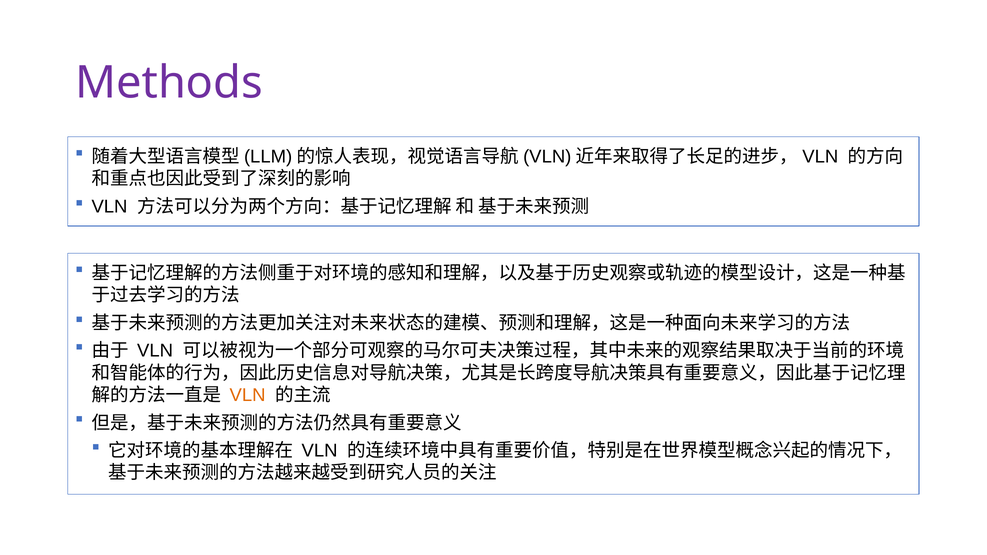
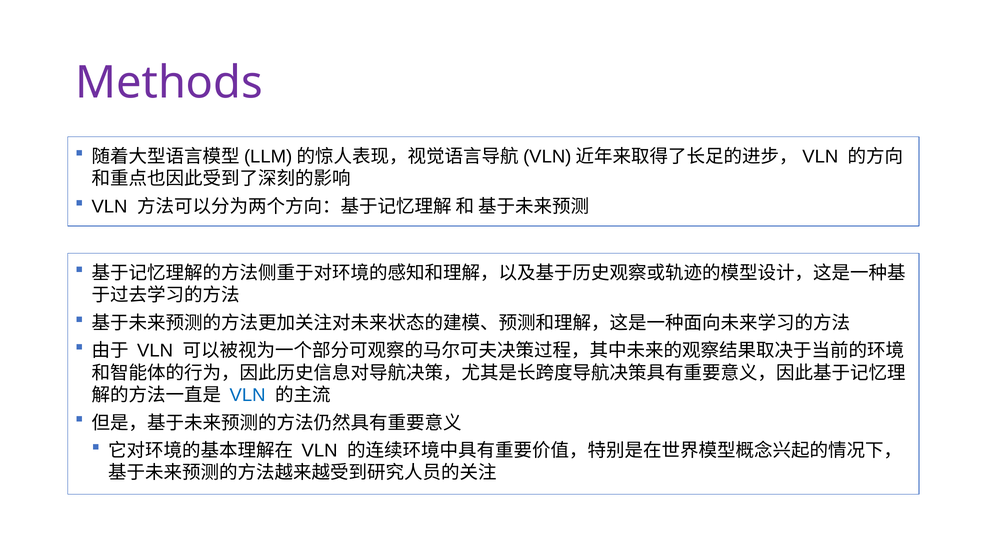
VLN at (248, 395) colour: orange -> blue
